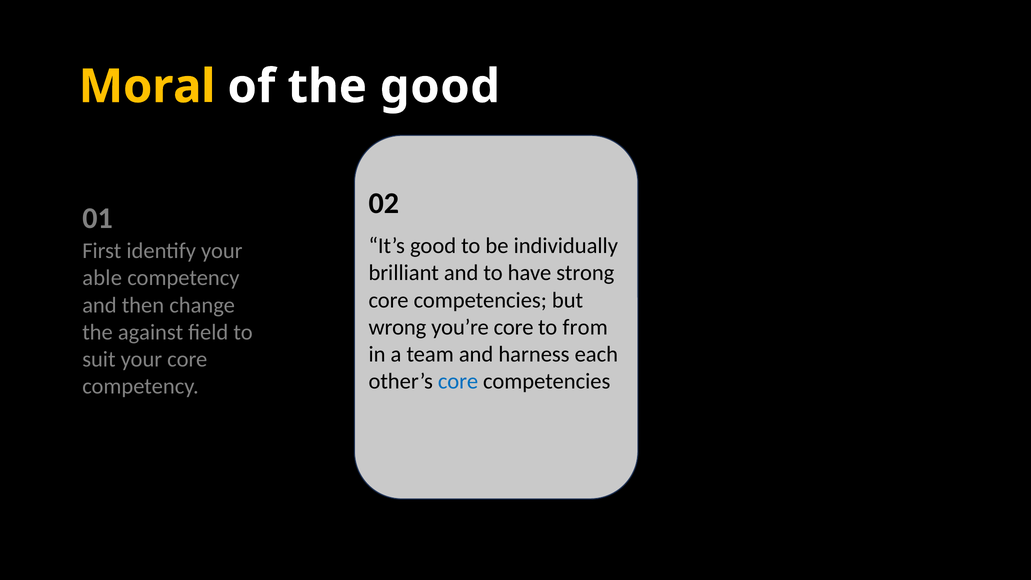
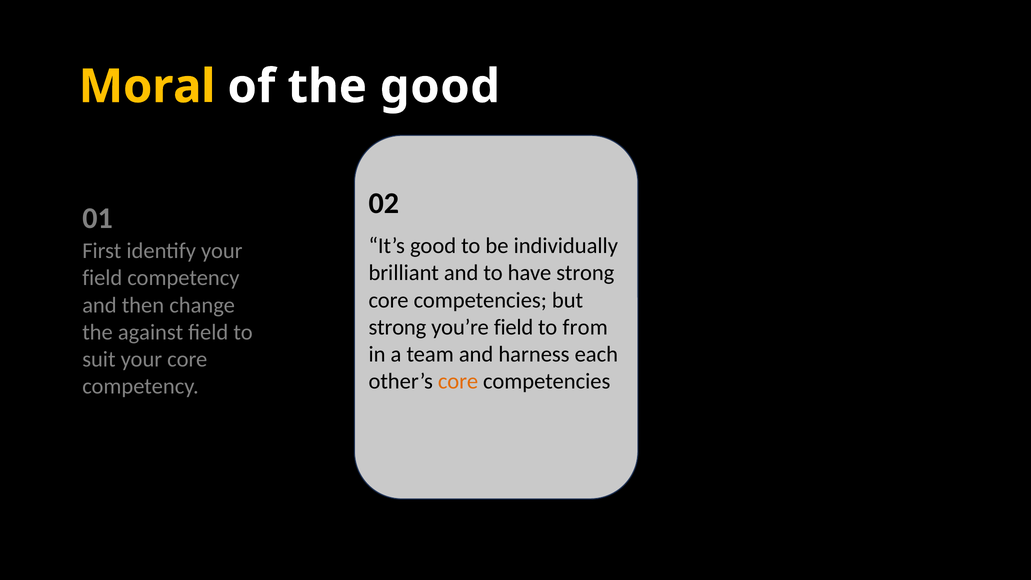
able at (102, 278): able -> field
wrong at (397, 327): wrong -> strong
you’re core: core -> field
core at (458, 381) colour: blue -> orange
